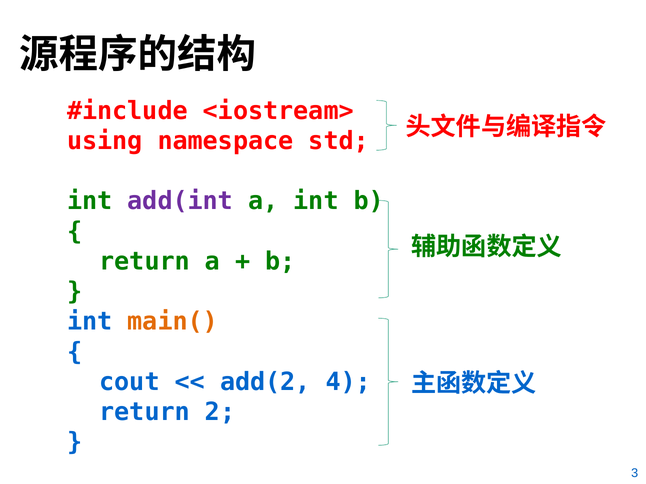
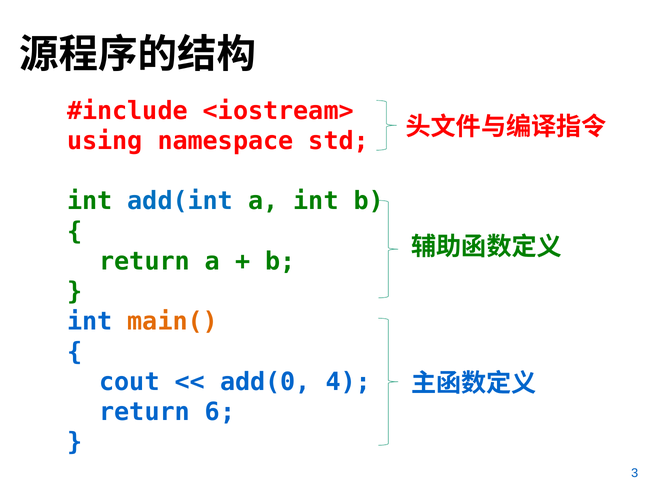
add(int colour: purple -> blue
add(2: add(2 -> add(0
2: 2 -> 6
